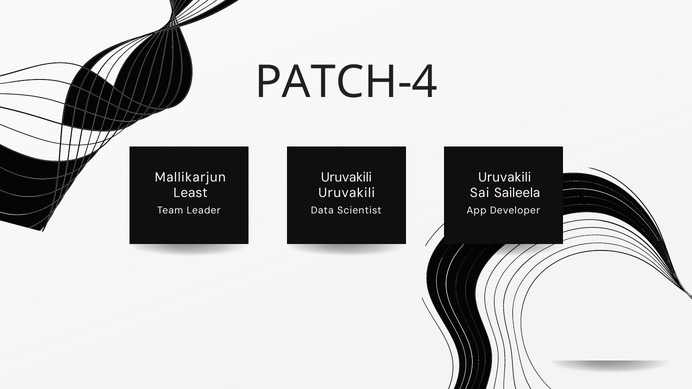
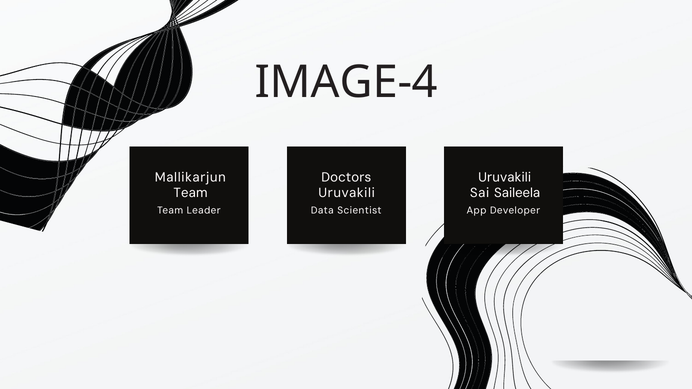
PATCH-4: PATCH-4 -> IMAGE-4
Uruvakili at (346, 177): Uruvakili -> Doctors
Least at (191, 193): Least -> Team
